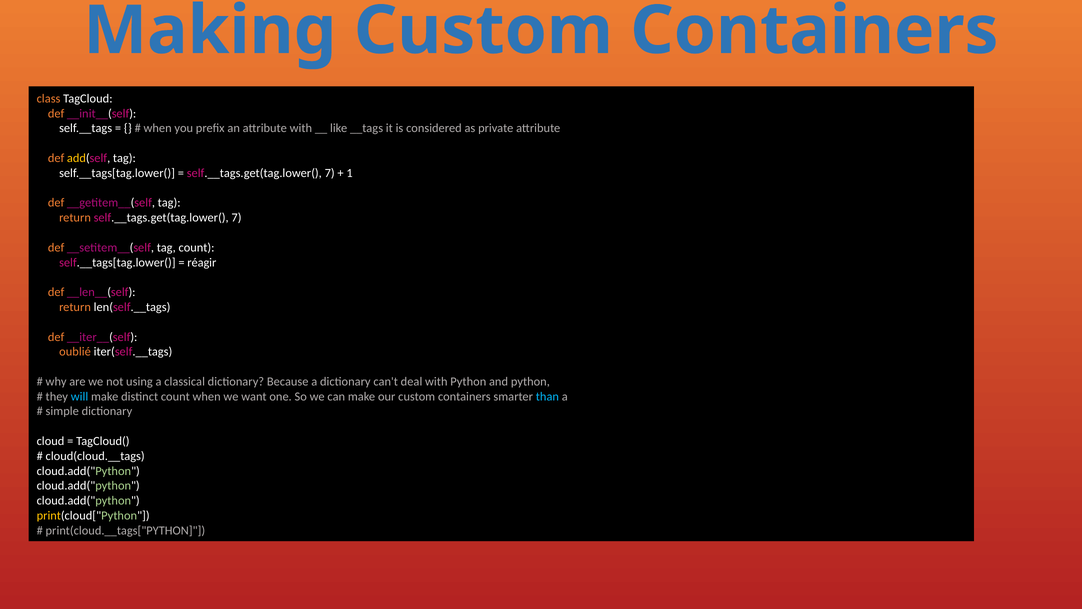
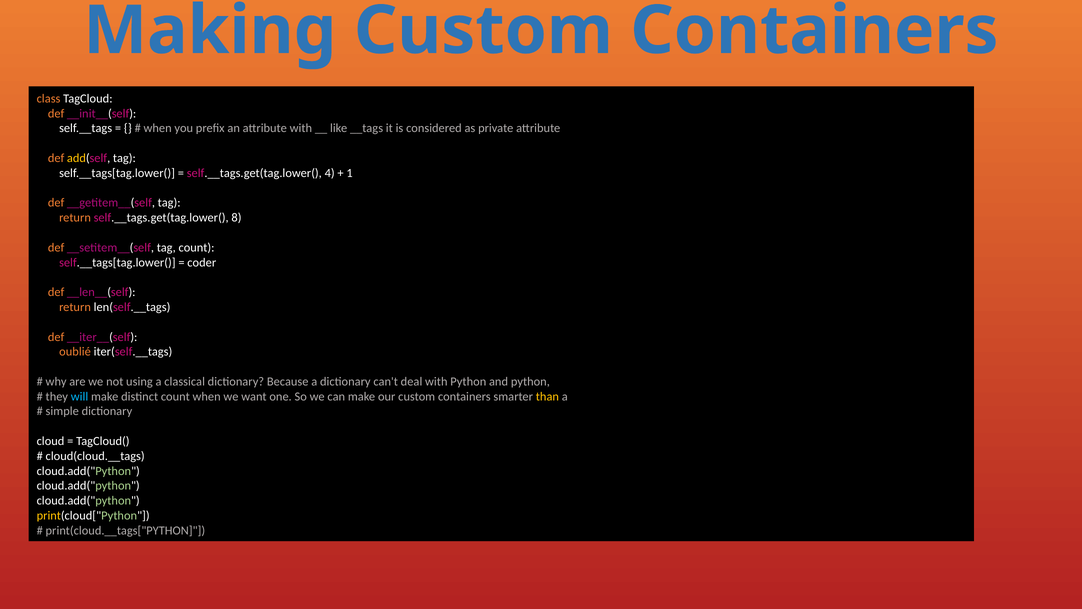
7 at (330, 173): 7 -> 4
return self.__tags.get(tag.lower( 7: 7 -> 8
réagir: réagir -> coder
than colour: light blue -> yellow
